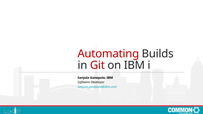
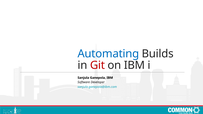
Automating colour: red -> blue
